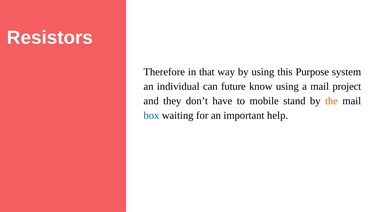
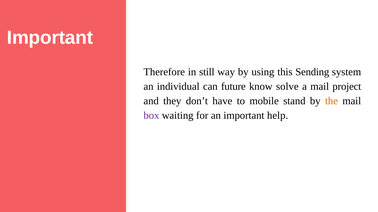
Resistors at (50, 38): Resistors -> Important
that: that -> still
Purpose: Purpose -> Sending
know using: using -> solve
box colour: blue -> purple
